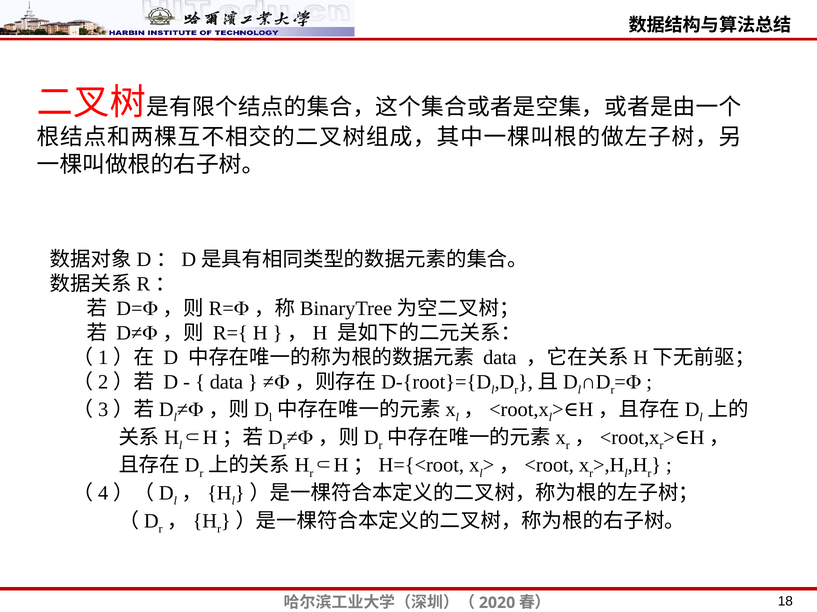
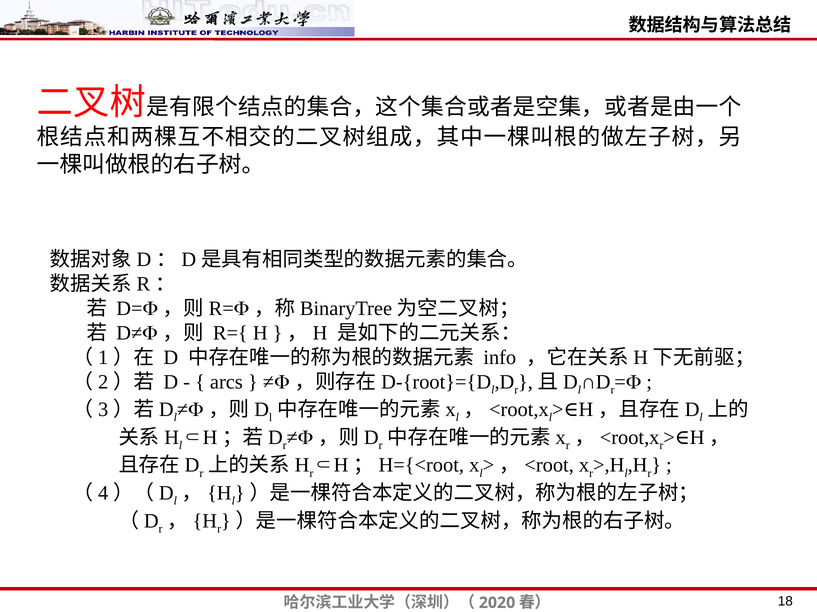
data at (500, 358): data -> info
data at (226, 382): data -> arcs
